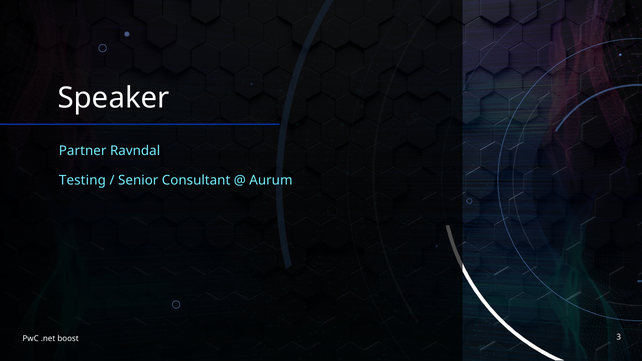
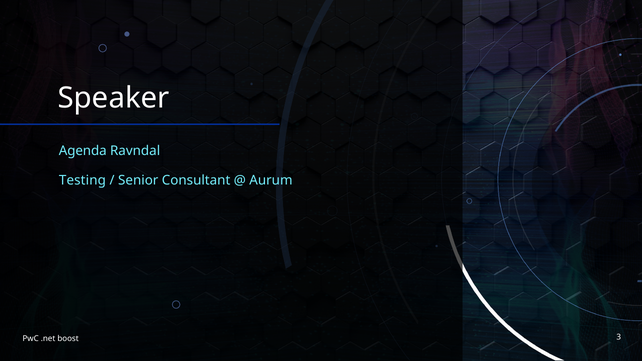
Partner: Partner -> Agenda
